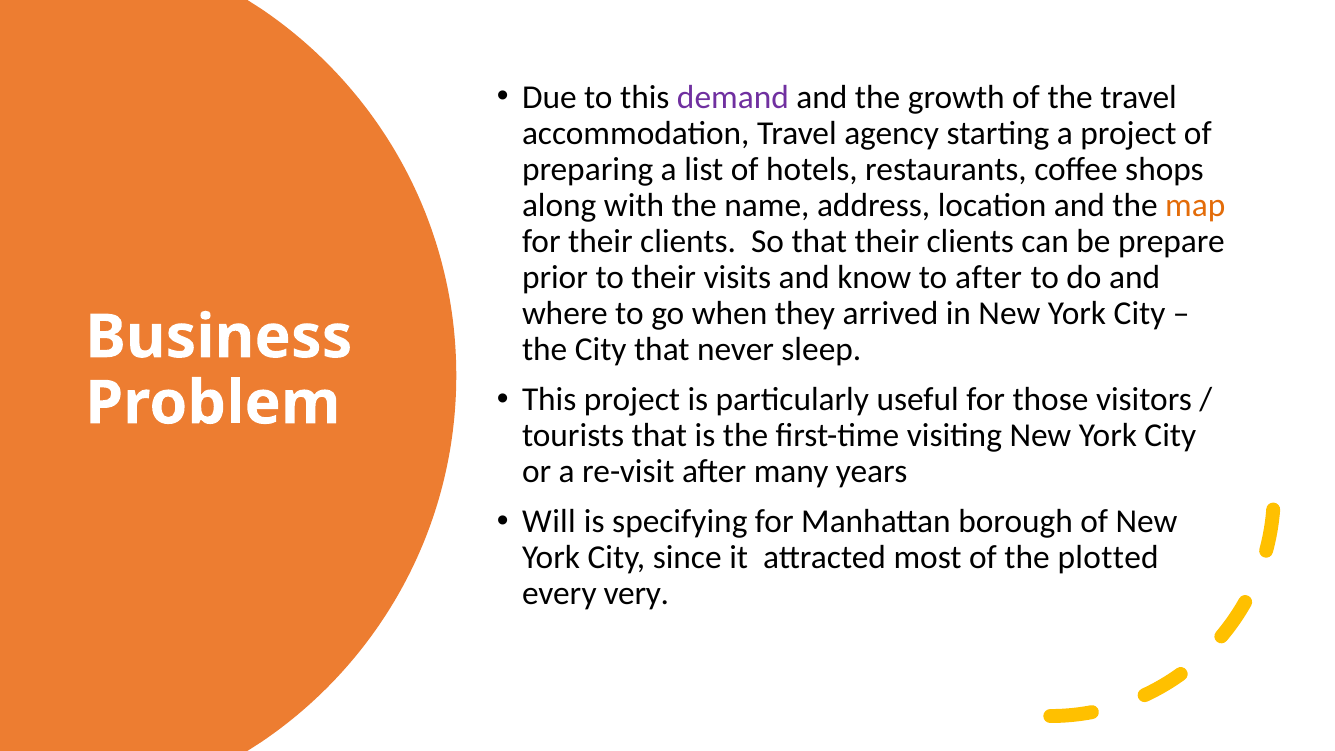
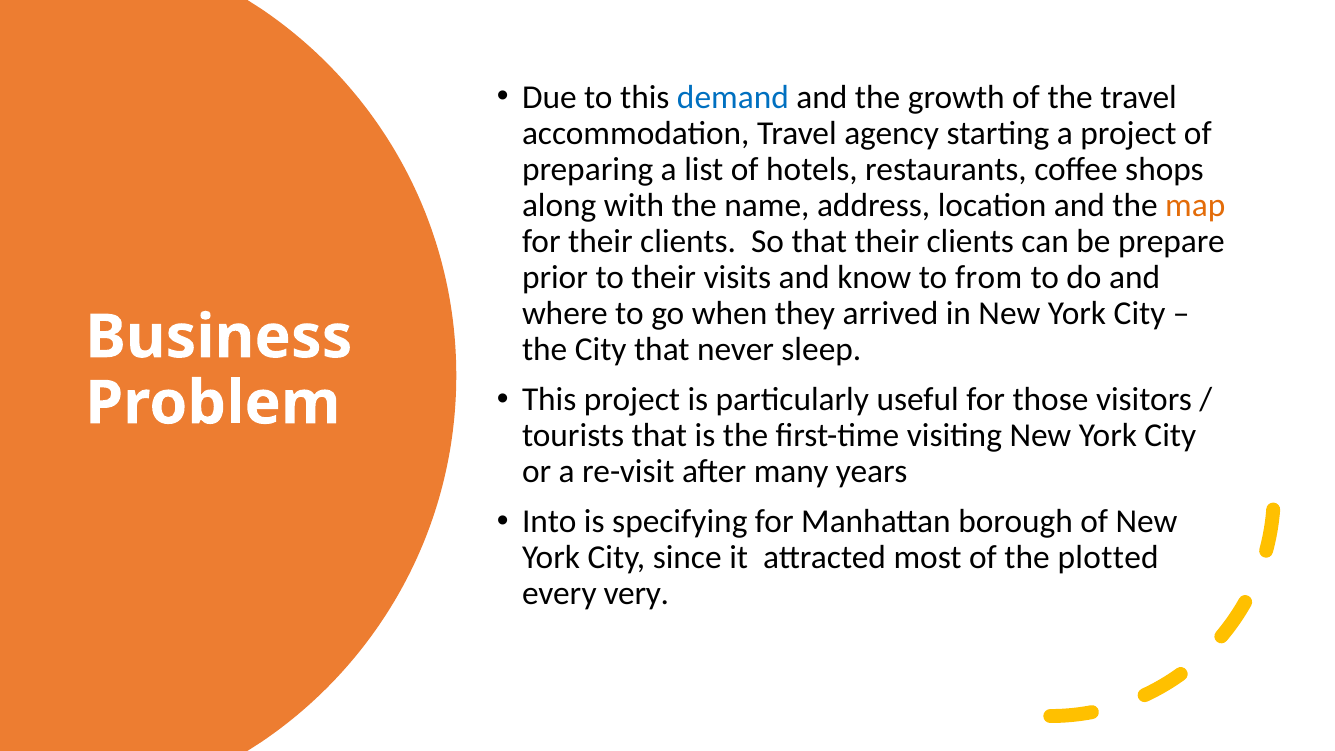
demand colour: purple -> blue
to after: after -> from
Will: Will -> Into
